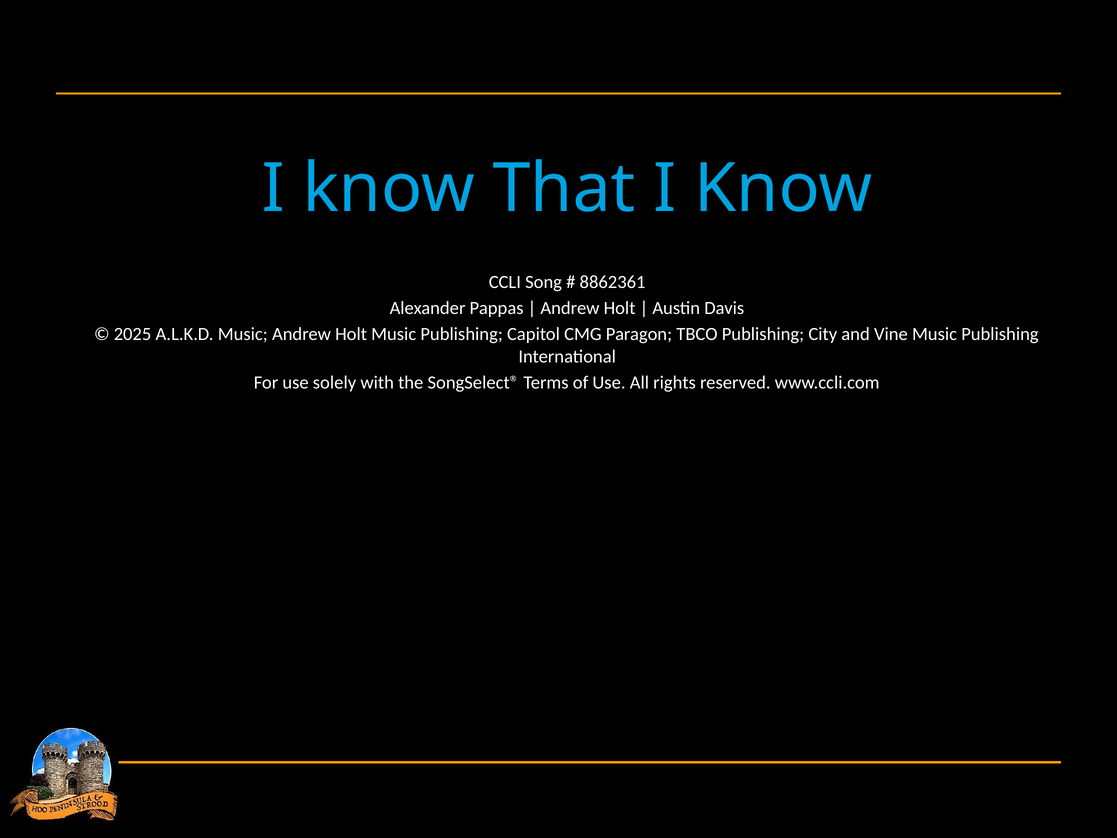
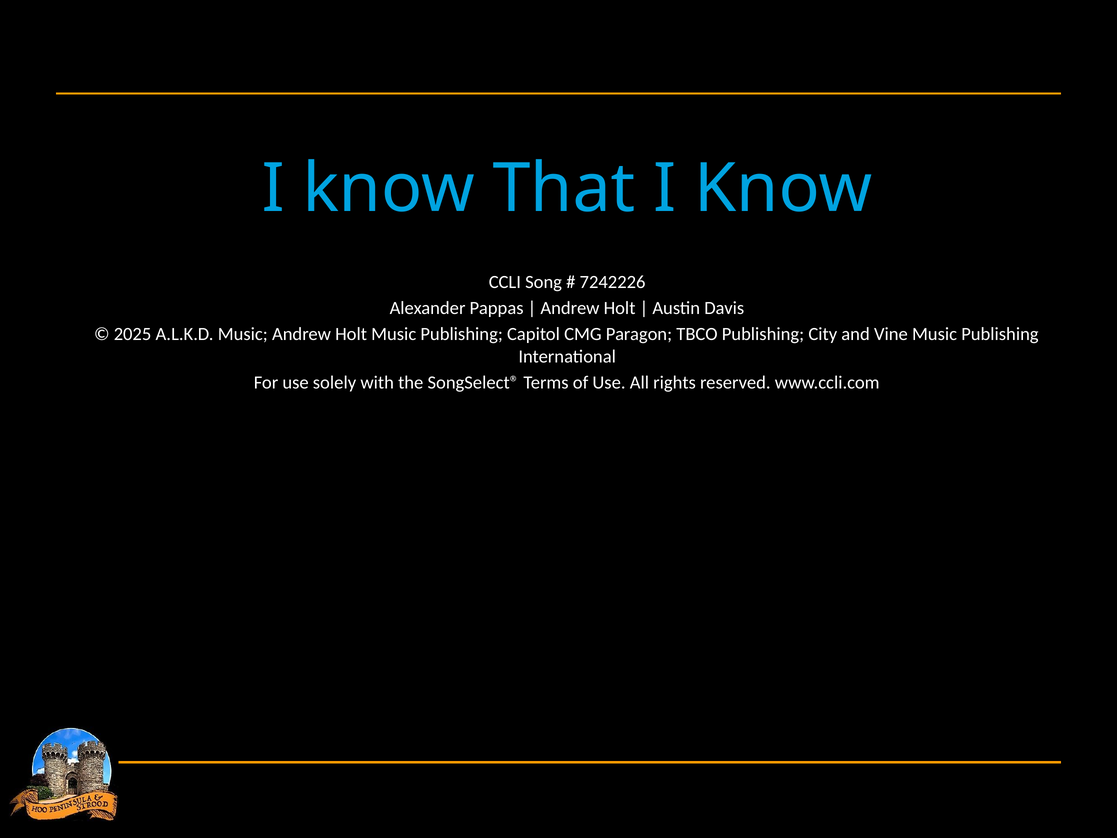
8862361: 8862361 -> 7242226
